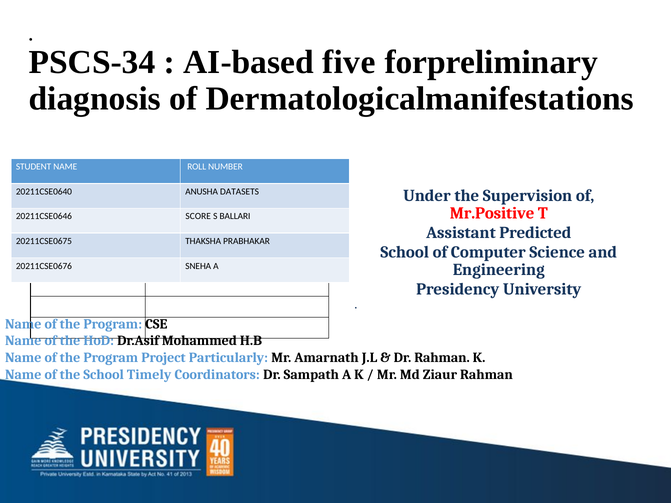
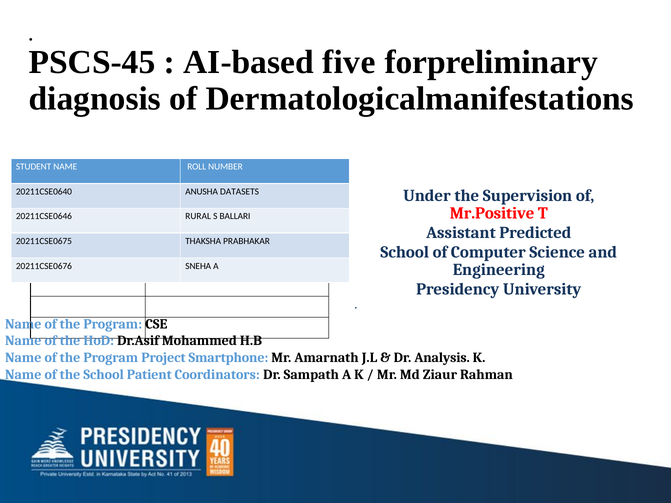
PSCS-34: PSCS-34 -> PSCS-45
SCORE: SCORE -> RURAL
Particularly: Particularly -> Smartphone
Dr Rahman: Rahman -> Analysis
Timely: Timely -> Patient
